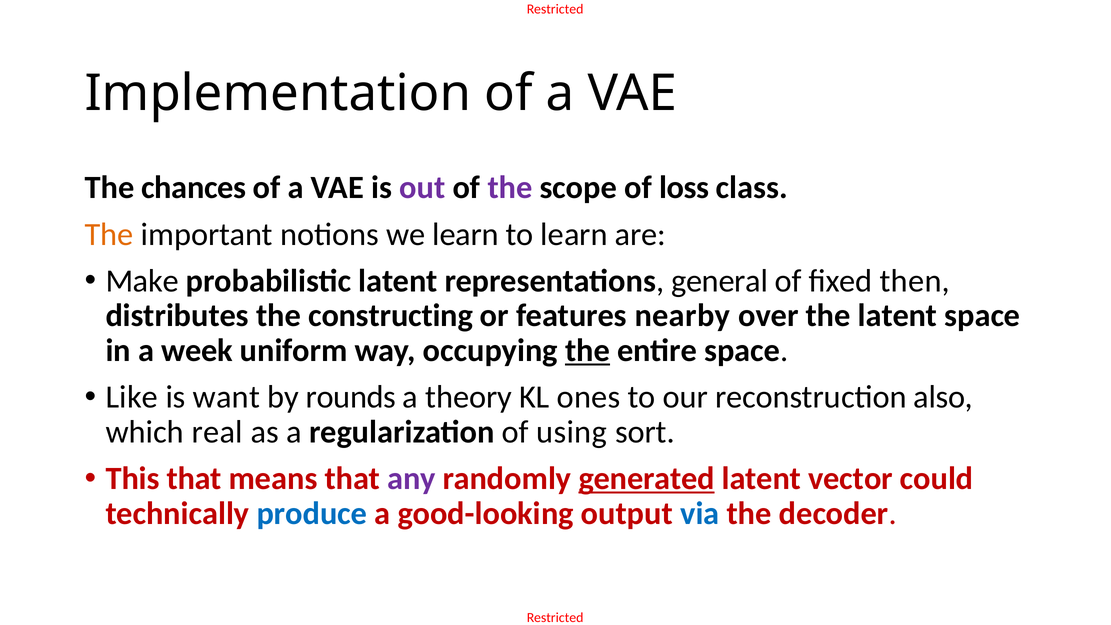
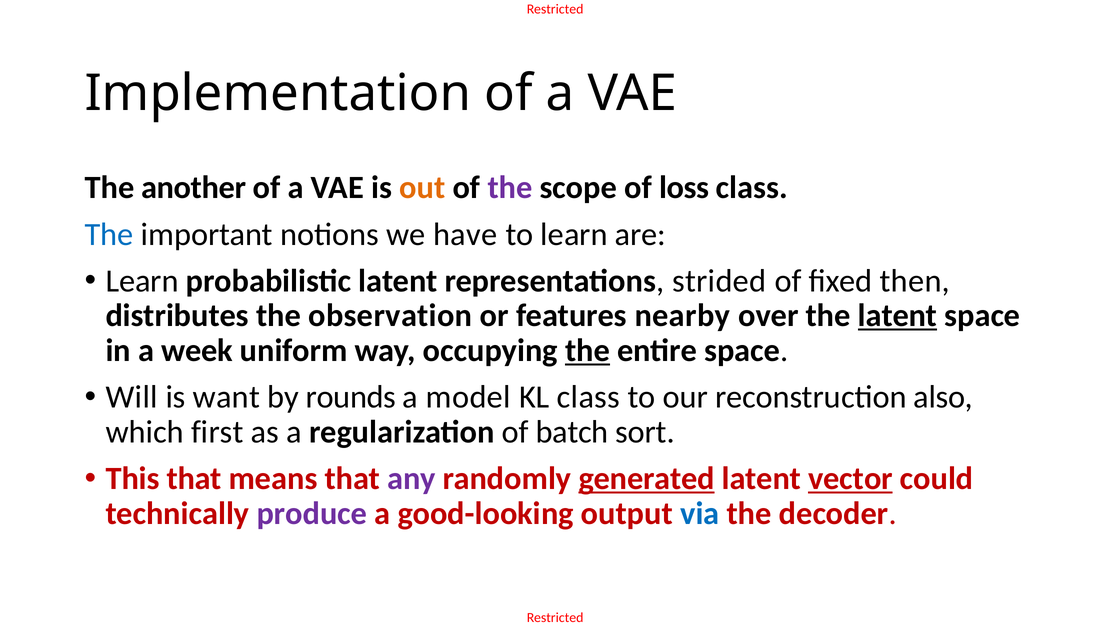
chances: chances -> another
out colour: purple -> orange
The at (109, 234) colour: orange -> blue
we learn: learn -> have
Make at (142, 281): Make -> Learn
general: general -> strided
constructing: constructing -> observation
latent at (898, 316) underline: none -> present
Like: Like -> Will
theory: theory -> model
KL ones: ones -> class
real: real -> first
using: using -> batch
vector underline: none -> present
produce colour: blue -> purple
